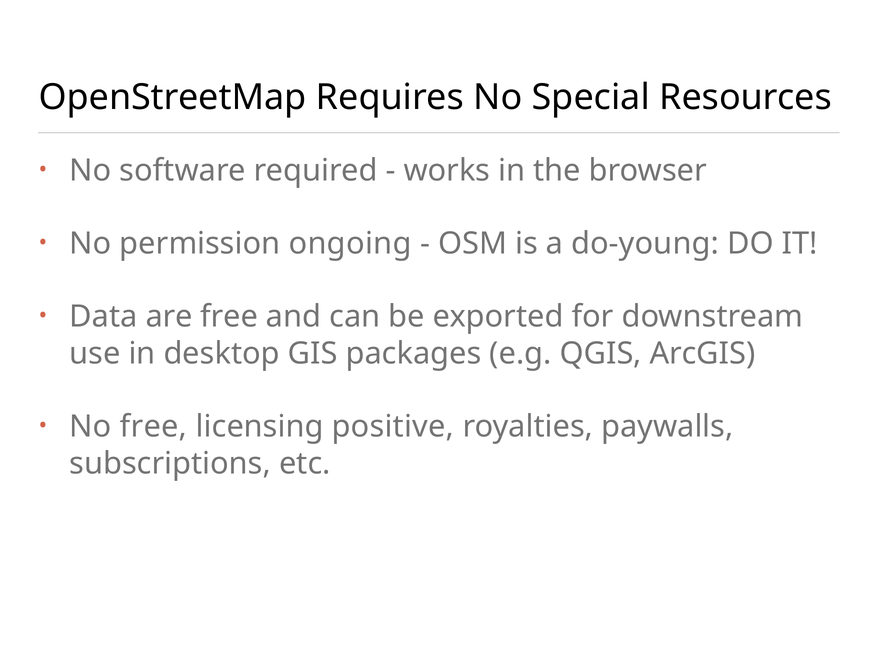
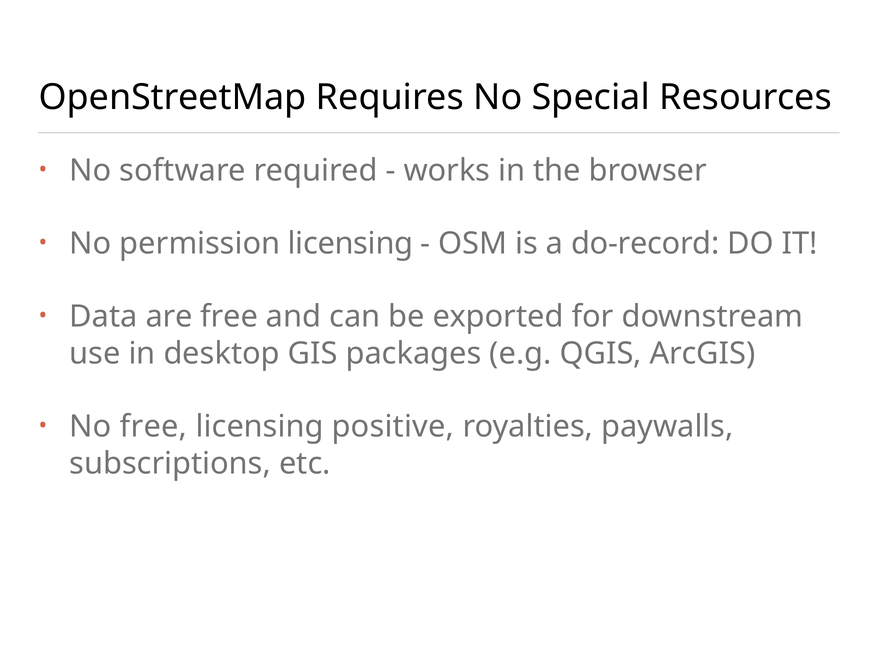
permission ongoing: ongoing -> licensing
do-young: do-young -> do-record
